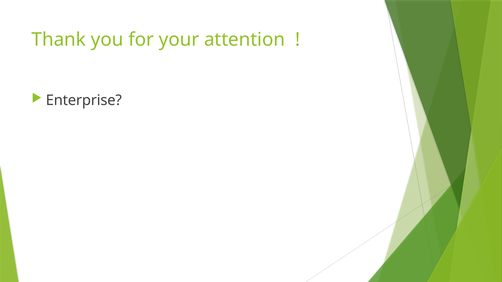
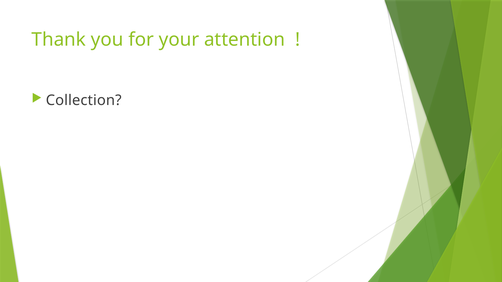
Enterprise: Enterprise -> Collection
